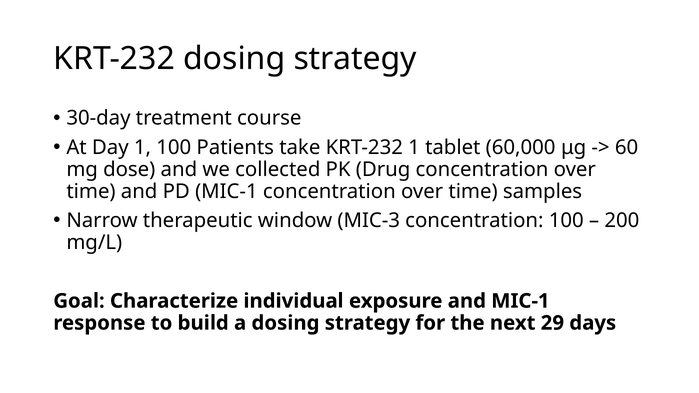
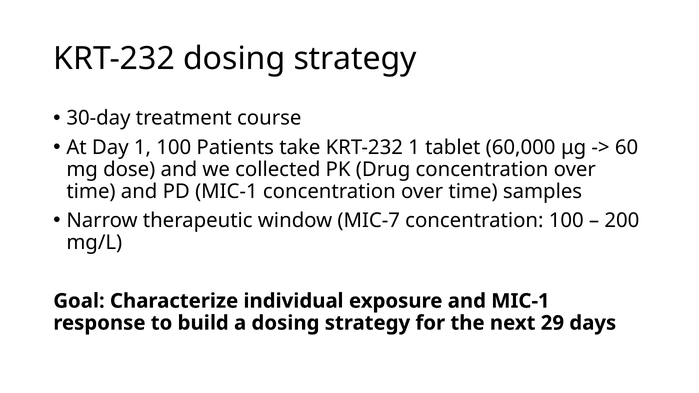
MIC-3: MIC-3 -> MIC-7
